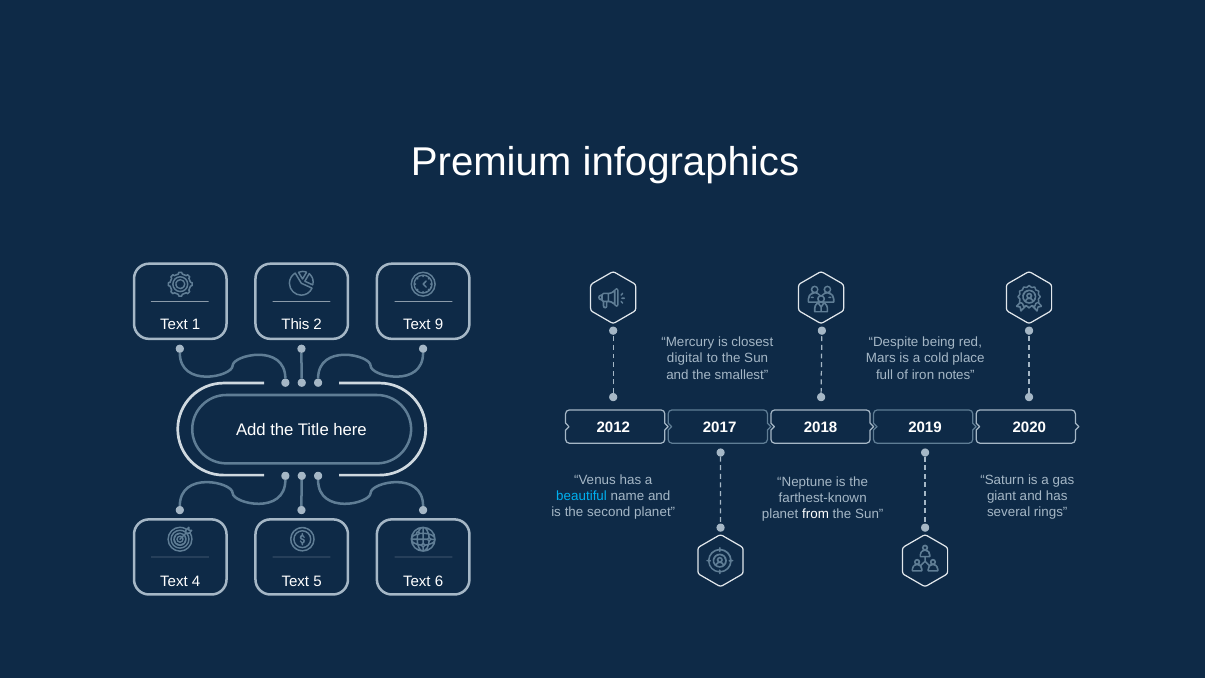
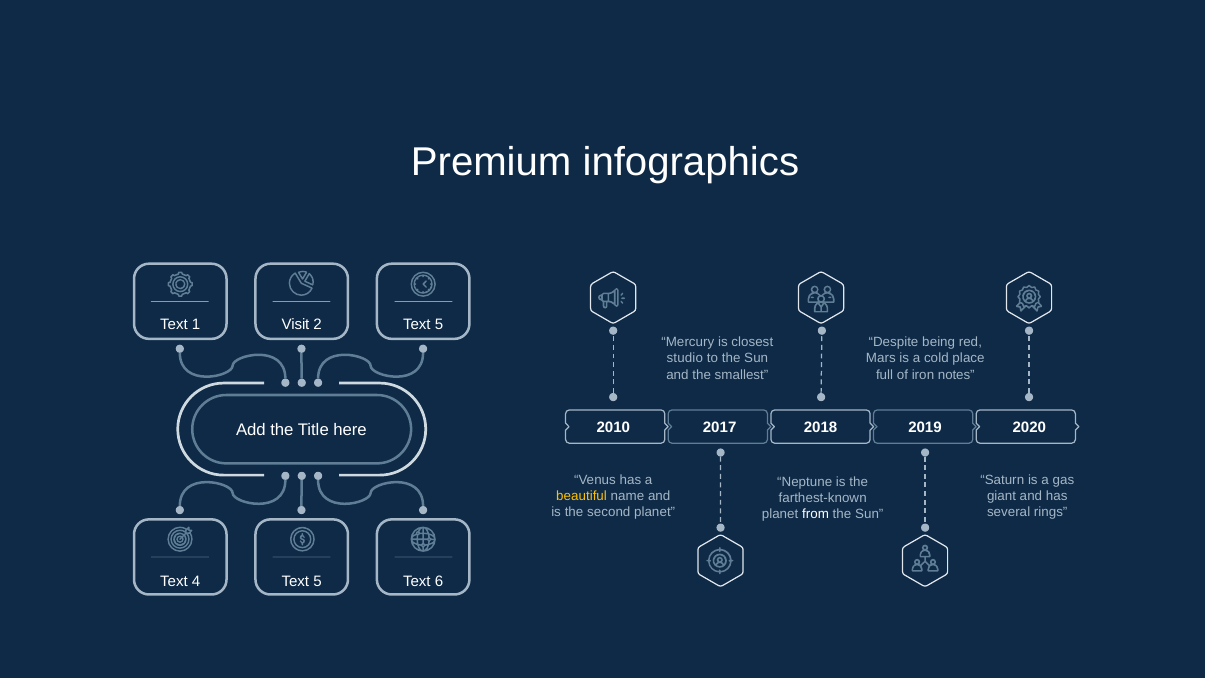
This: This -> Visit
2 Text 9: 9 -> 5
digital: digital -> studio
2012: 2012 -> 2010
beautiful colour: light blue -> yellow
